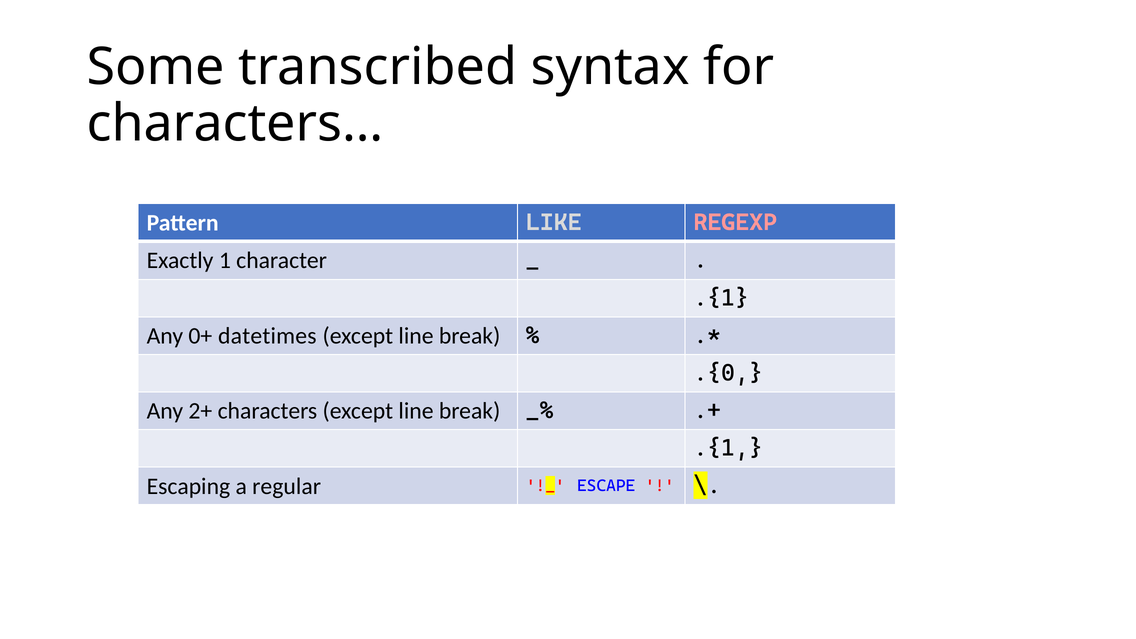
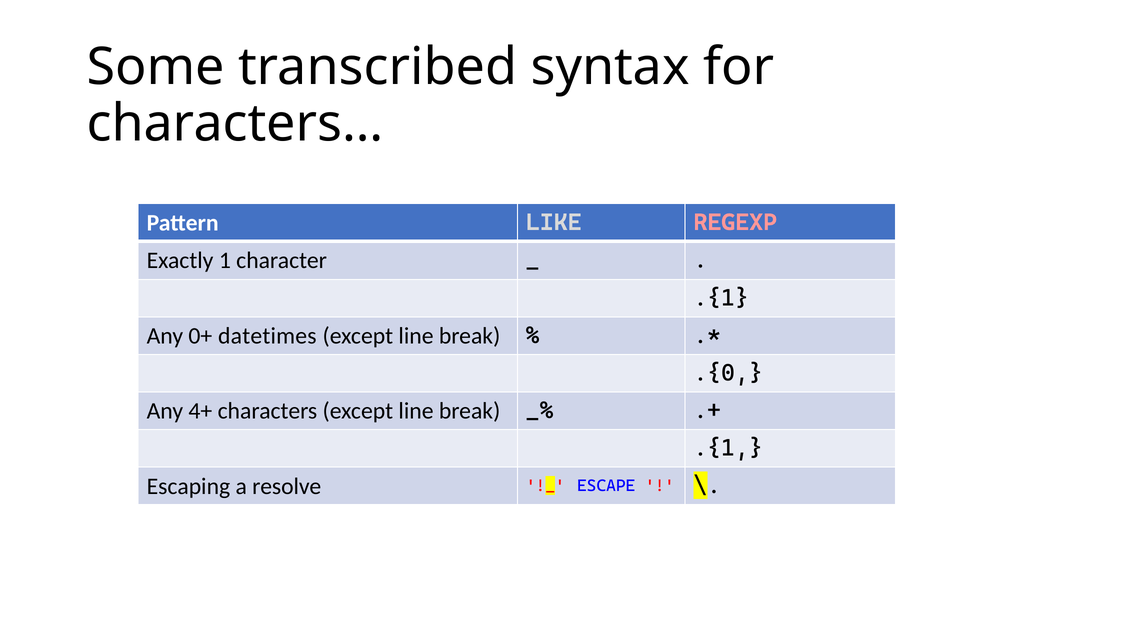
2+: 2+ -> 4+
regular: regular -> resolve
